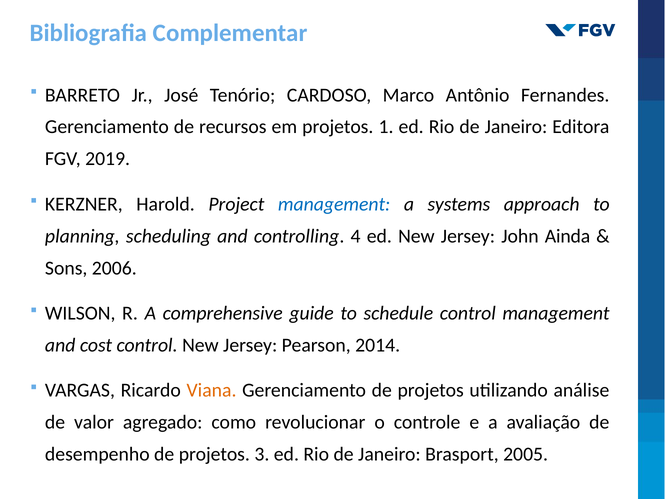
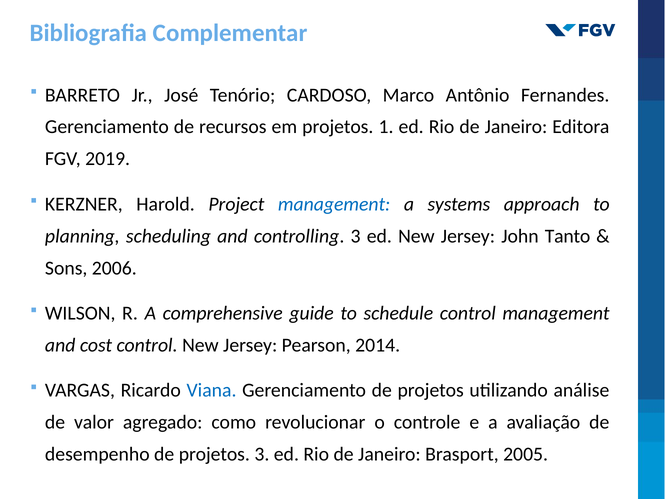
controlling 4: 4 -> 3
Ainda: Ainda -> Tanto
Viana colour: orange -> blue
